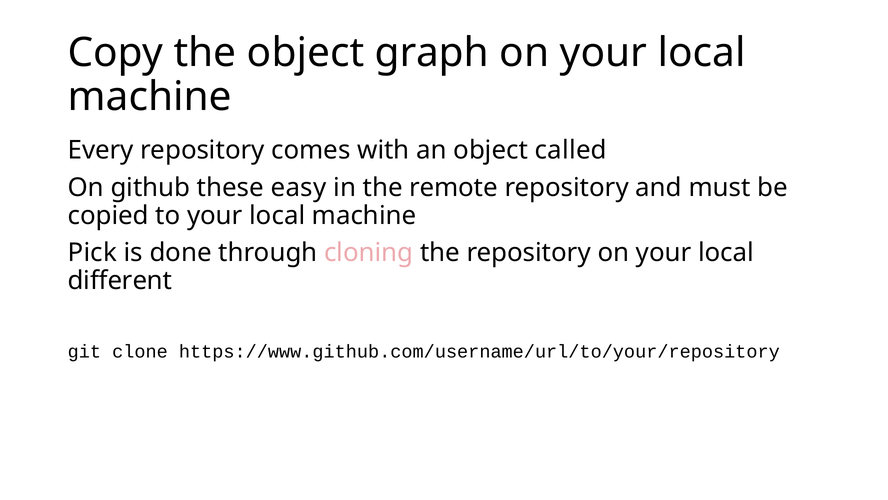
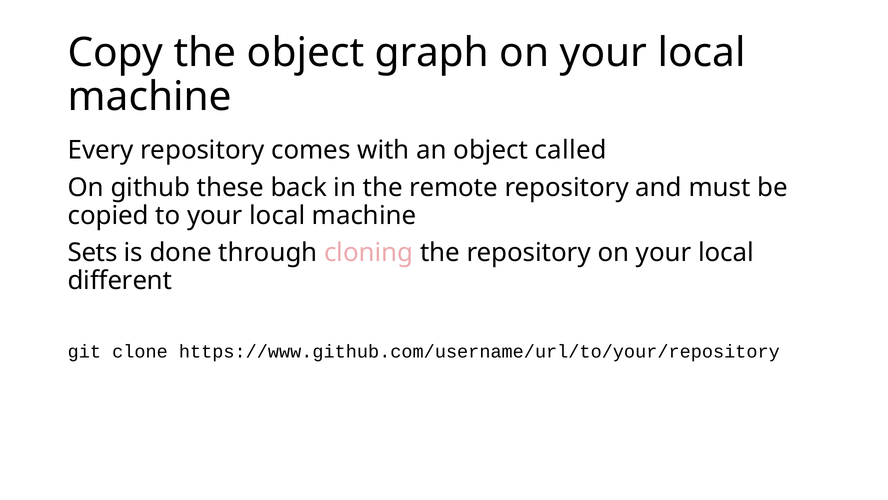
easy: easy -> back
Pick: Pick -> Sets
